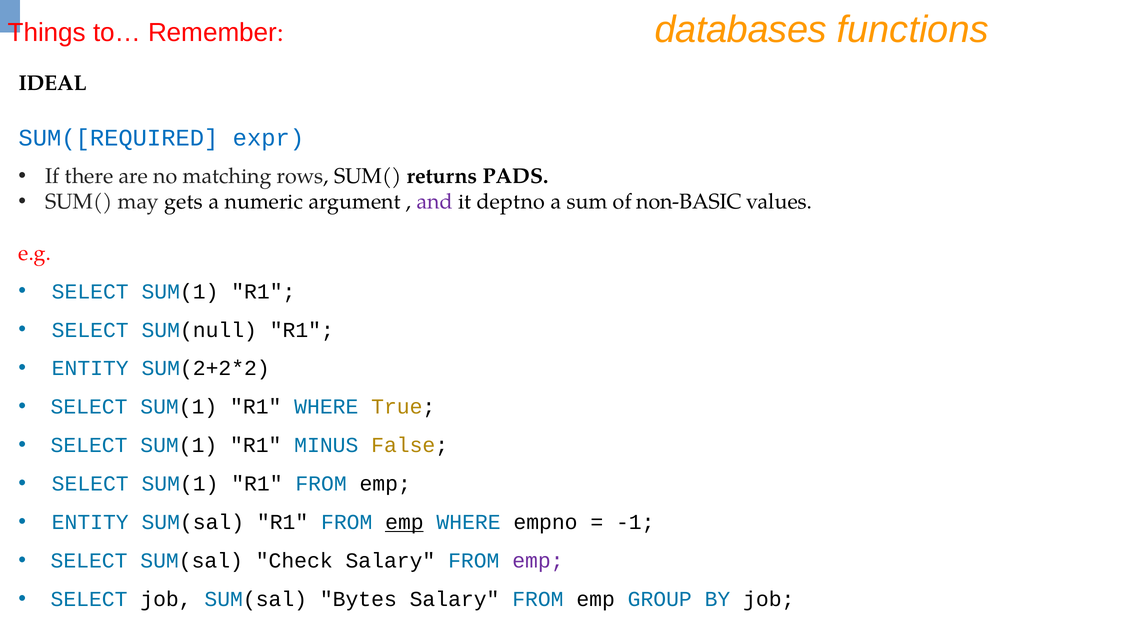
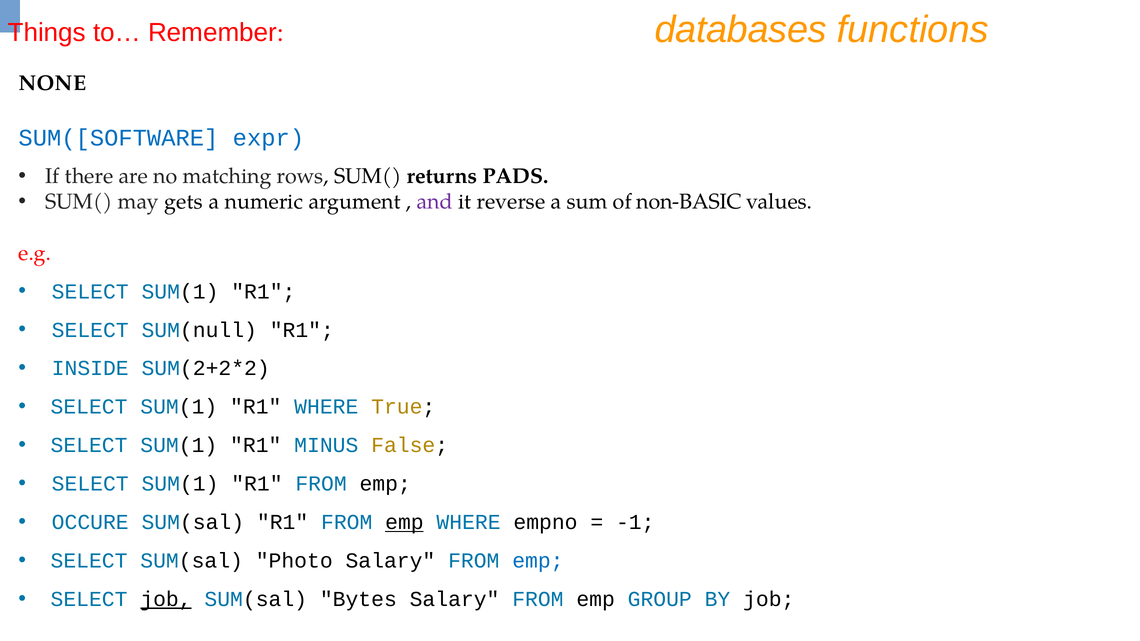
IDEAL: IDEAL -> NONE
SUM([REQUIRED: SUM([REQUIRED -> SUM([SOFTWARE
deptno: deptno -> reverse
ENTITY at (90, 369): ENTITY -> INSIDE
ENTITY at (90, 522): ENTITY -> OCCURE
Check: Check -> Photo
emp at (538, 561) colour: purple -> blue
job at (166, 599) underline: none -> present
